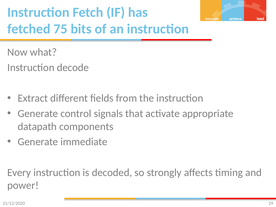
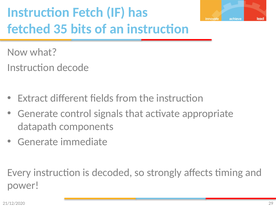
75: 75 -> 35
